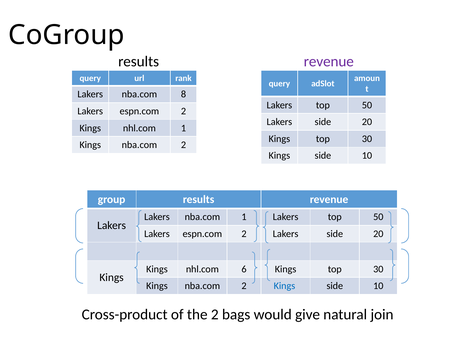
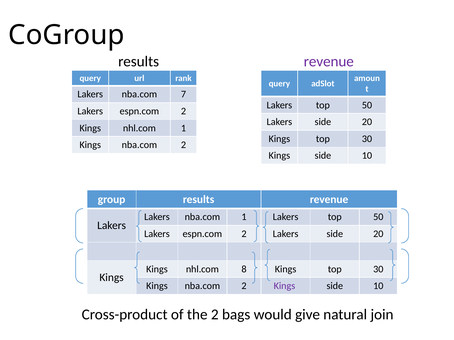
8: 8 -> 7
6: 6 -> 8
Kings at (284, 286) colour: blue -> purple
